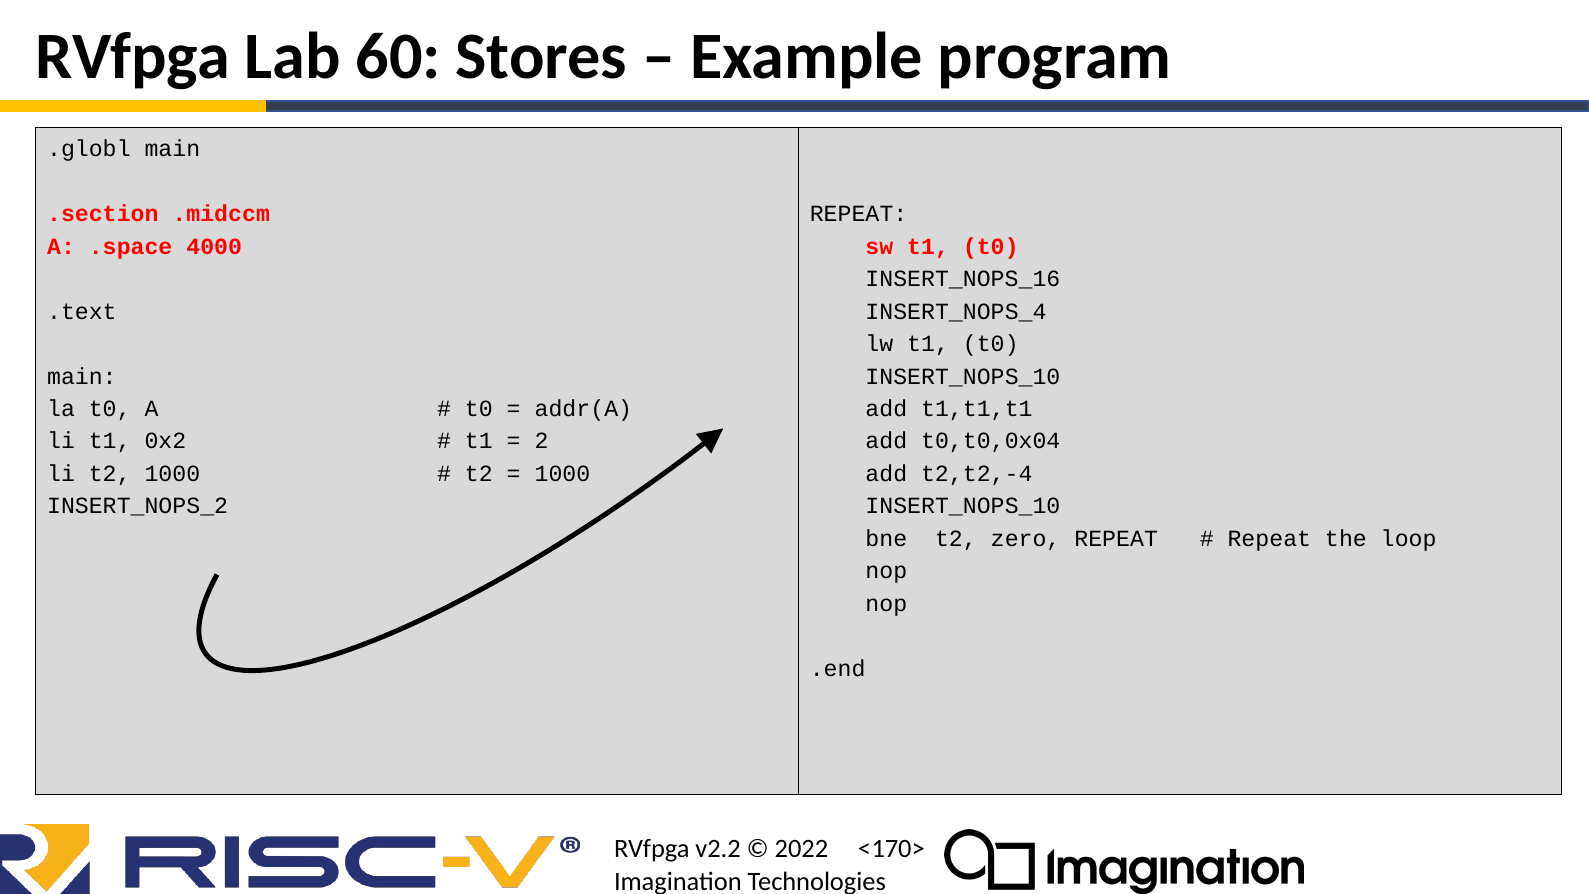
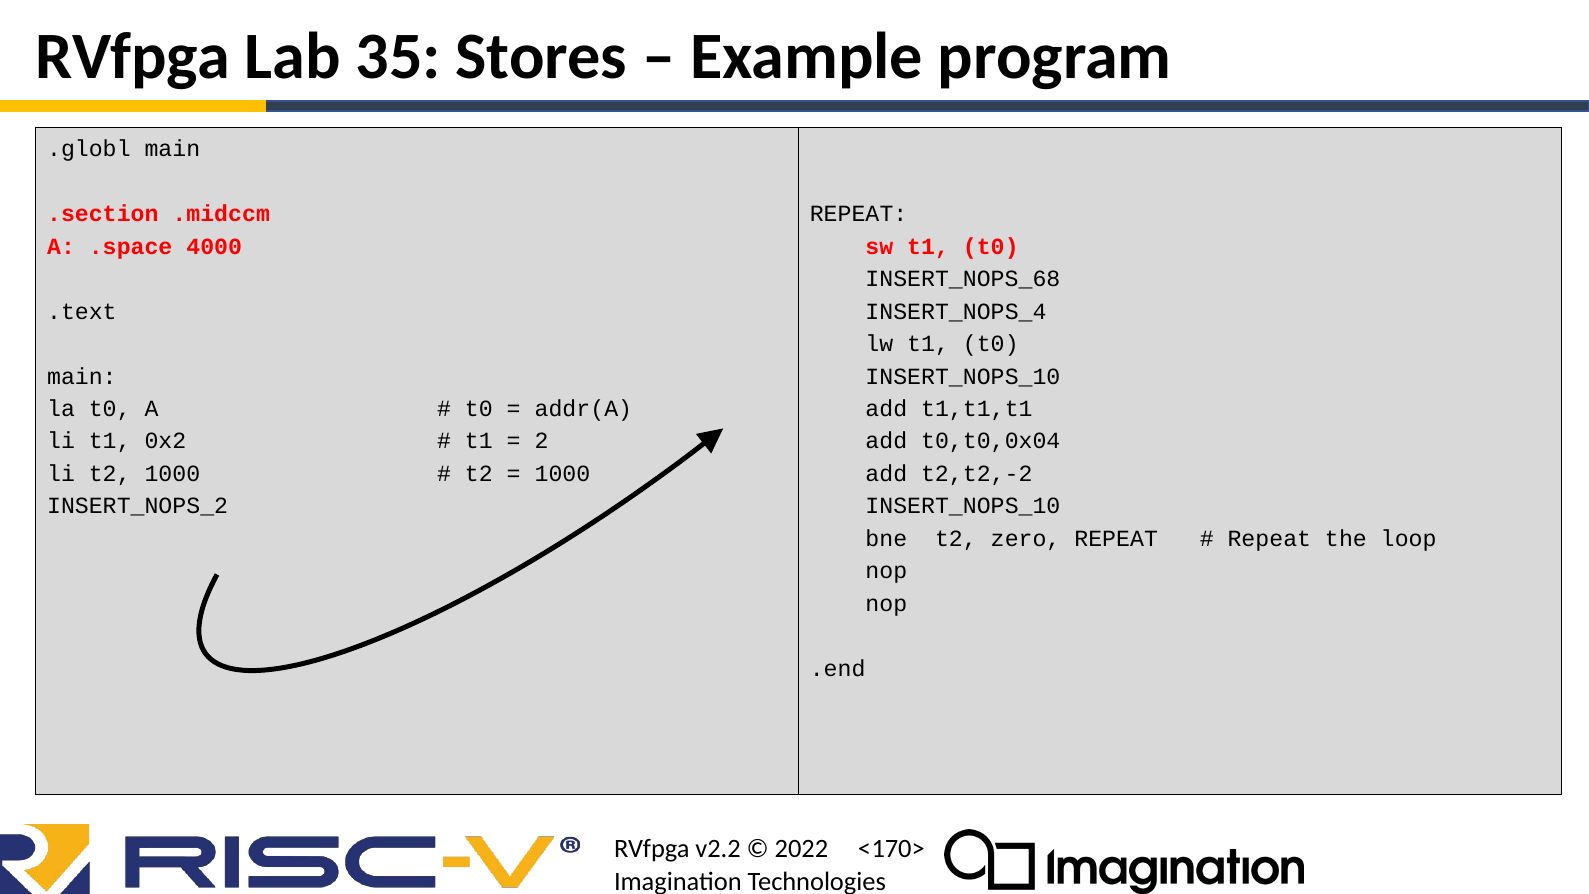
60: 60 -> 35
INSERT_NOPS_16: INSERT_NOPS_16 -> INSERT_NOPS_68
t2,t2,-4: t2,t2,-4 -> t2,t2,-2
